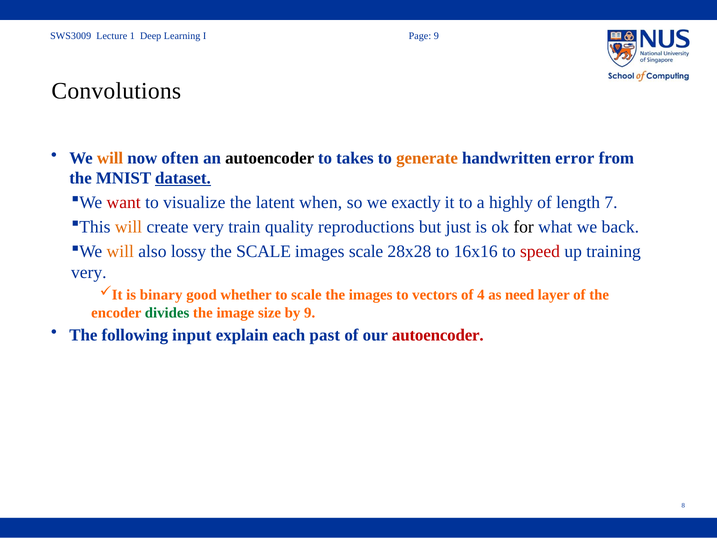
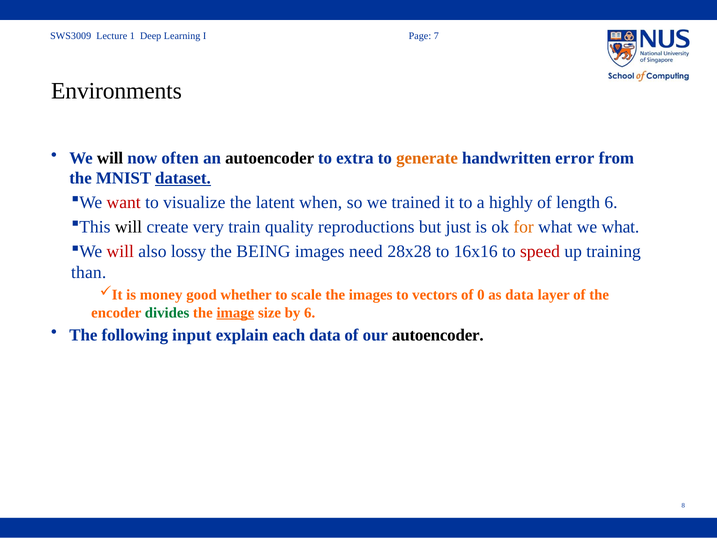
9 at (436, 36): 9 -> 7
Convolutions: Convolutions -> Environments
will at (110, 158) colour: orange -> black
takes: takes -> extra
exactly: exactly -> trained
length 7: 7 -> 6
will at (129, 227) colour: orange -> black
for colour: black -> orange
we back: back -> what
will at (120, 251) colour: orange -> red
the SCALE: SCALE -> BEING
images scale: scale -> need
very at (89, 272): very -> than
binary: binary -> money
4: 4 -> 0
as need: need -> data
image underline: none -> present
by 9: 9 -> 6
each past: past -> data
autoencoder at (438, 335) colour: red -> black
